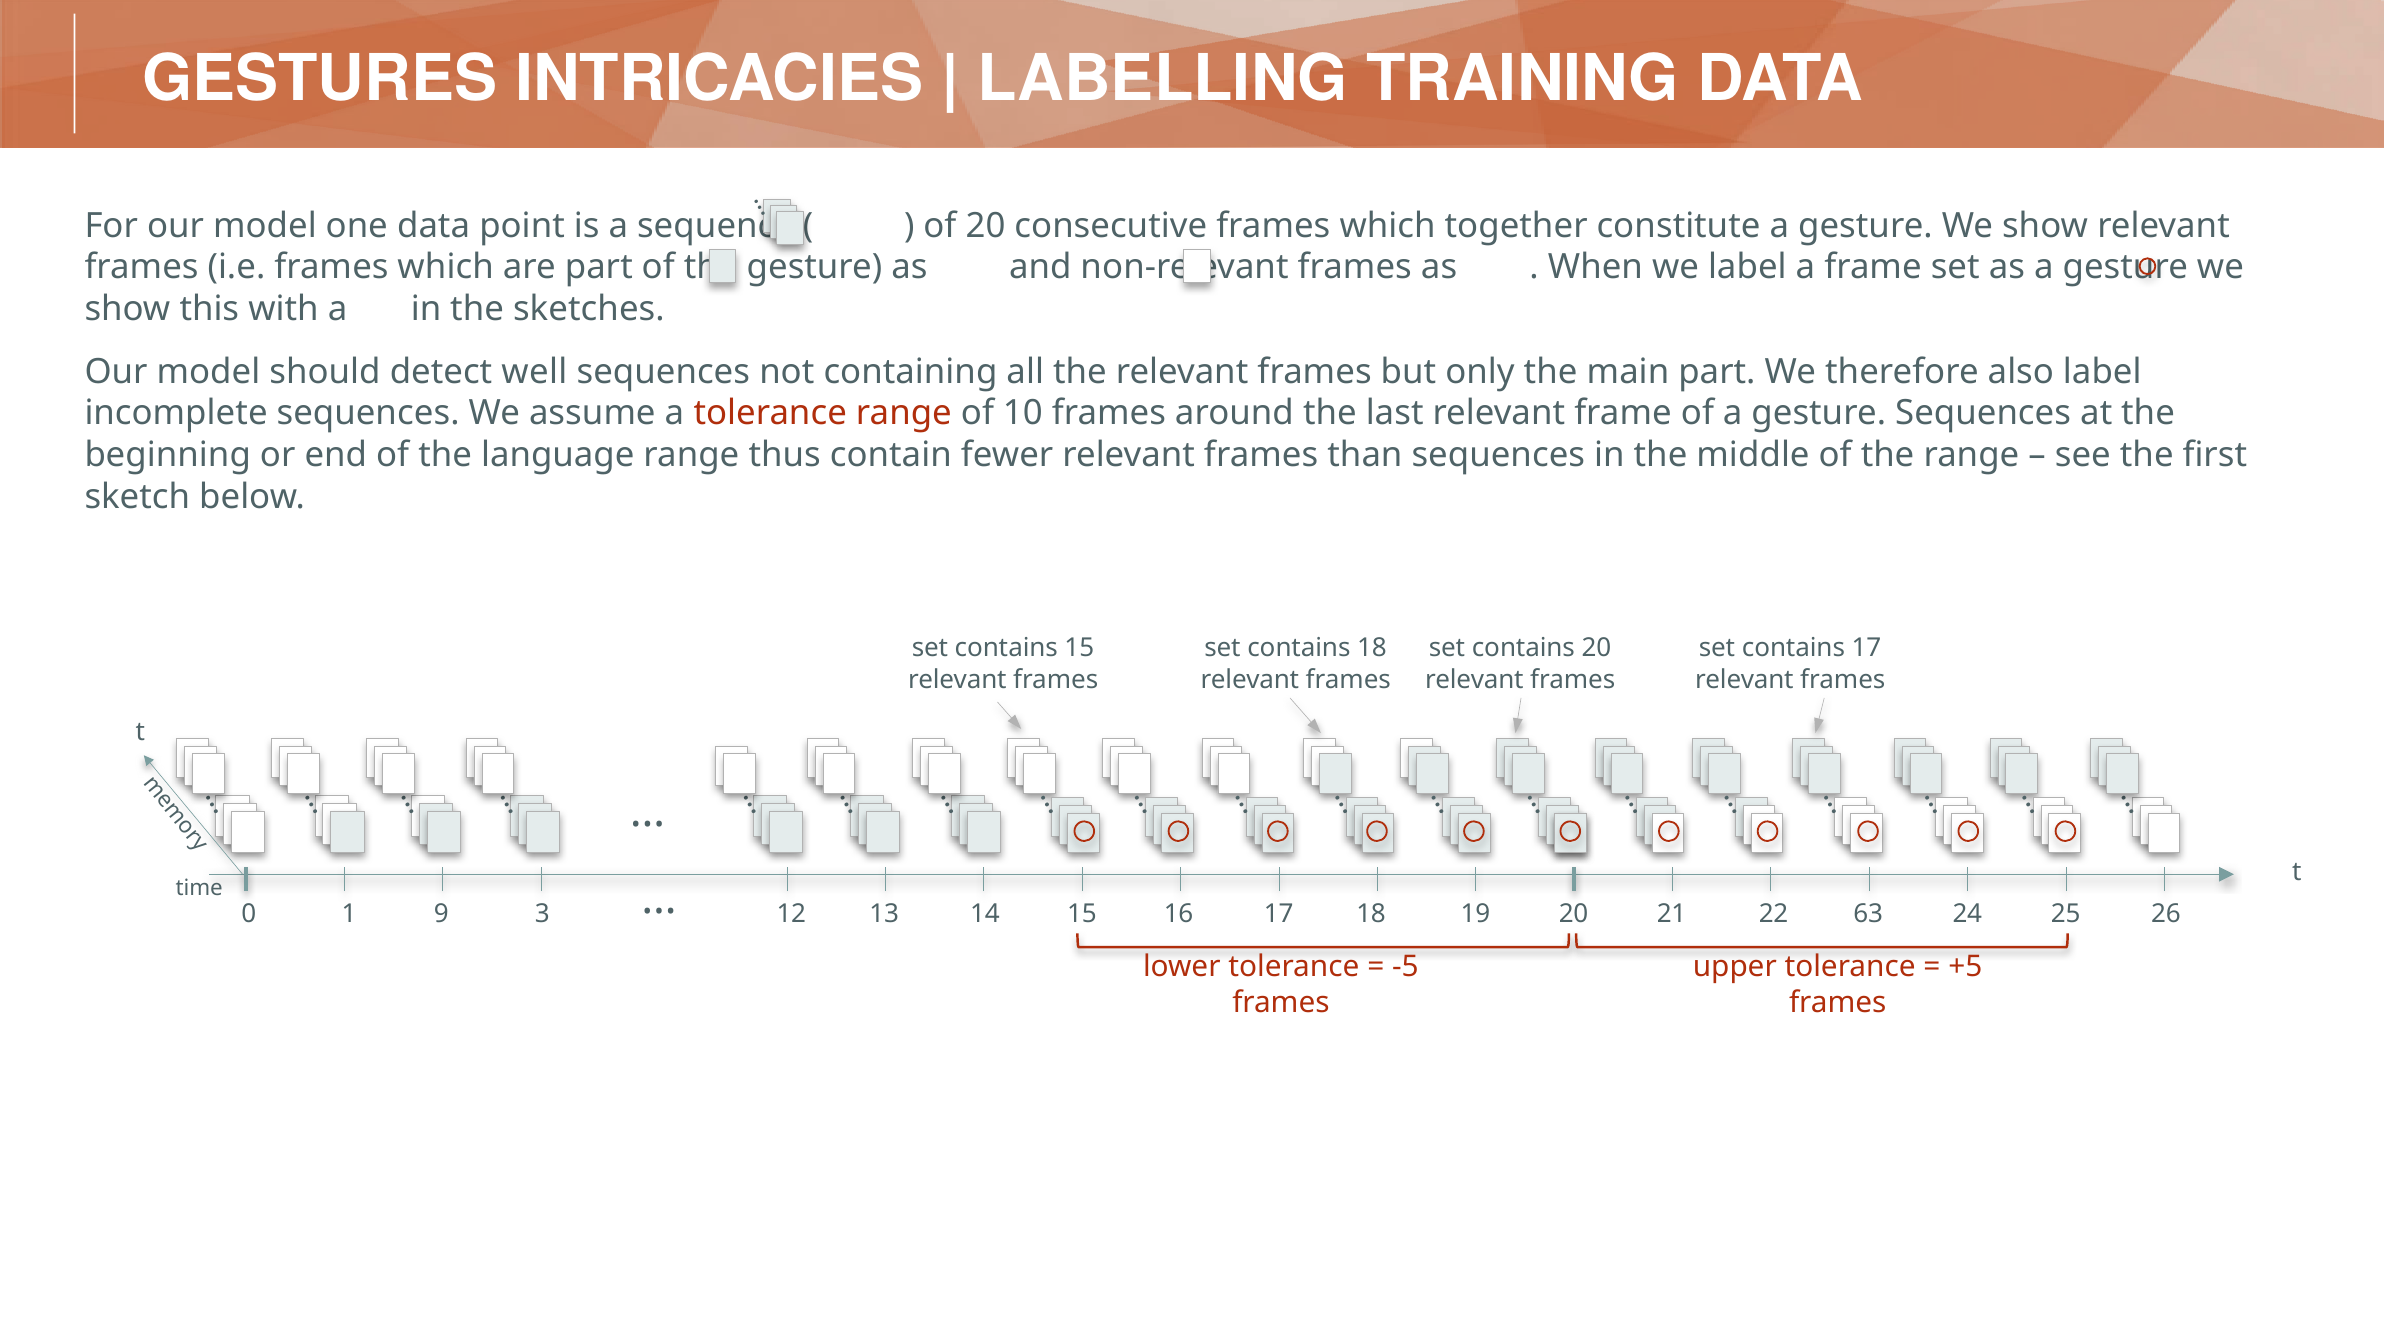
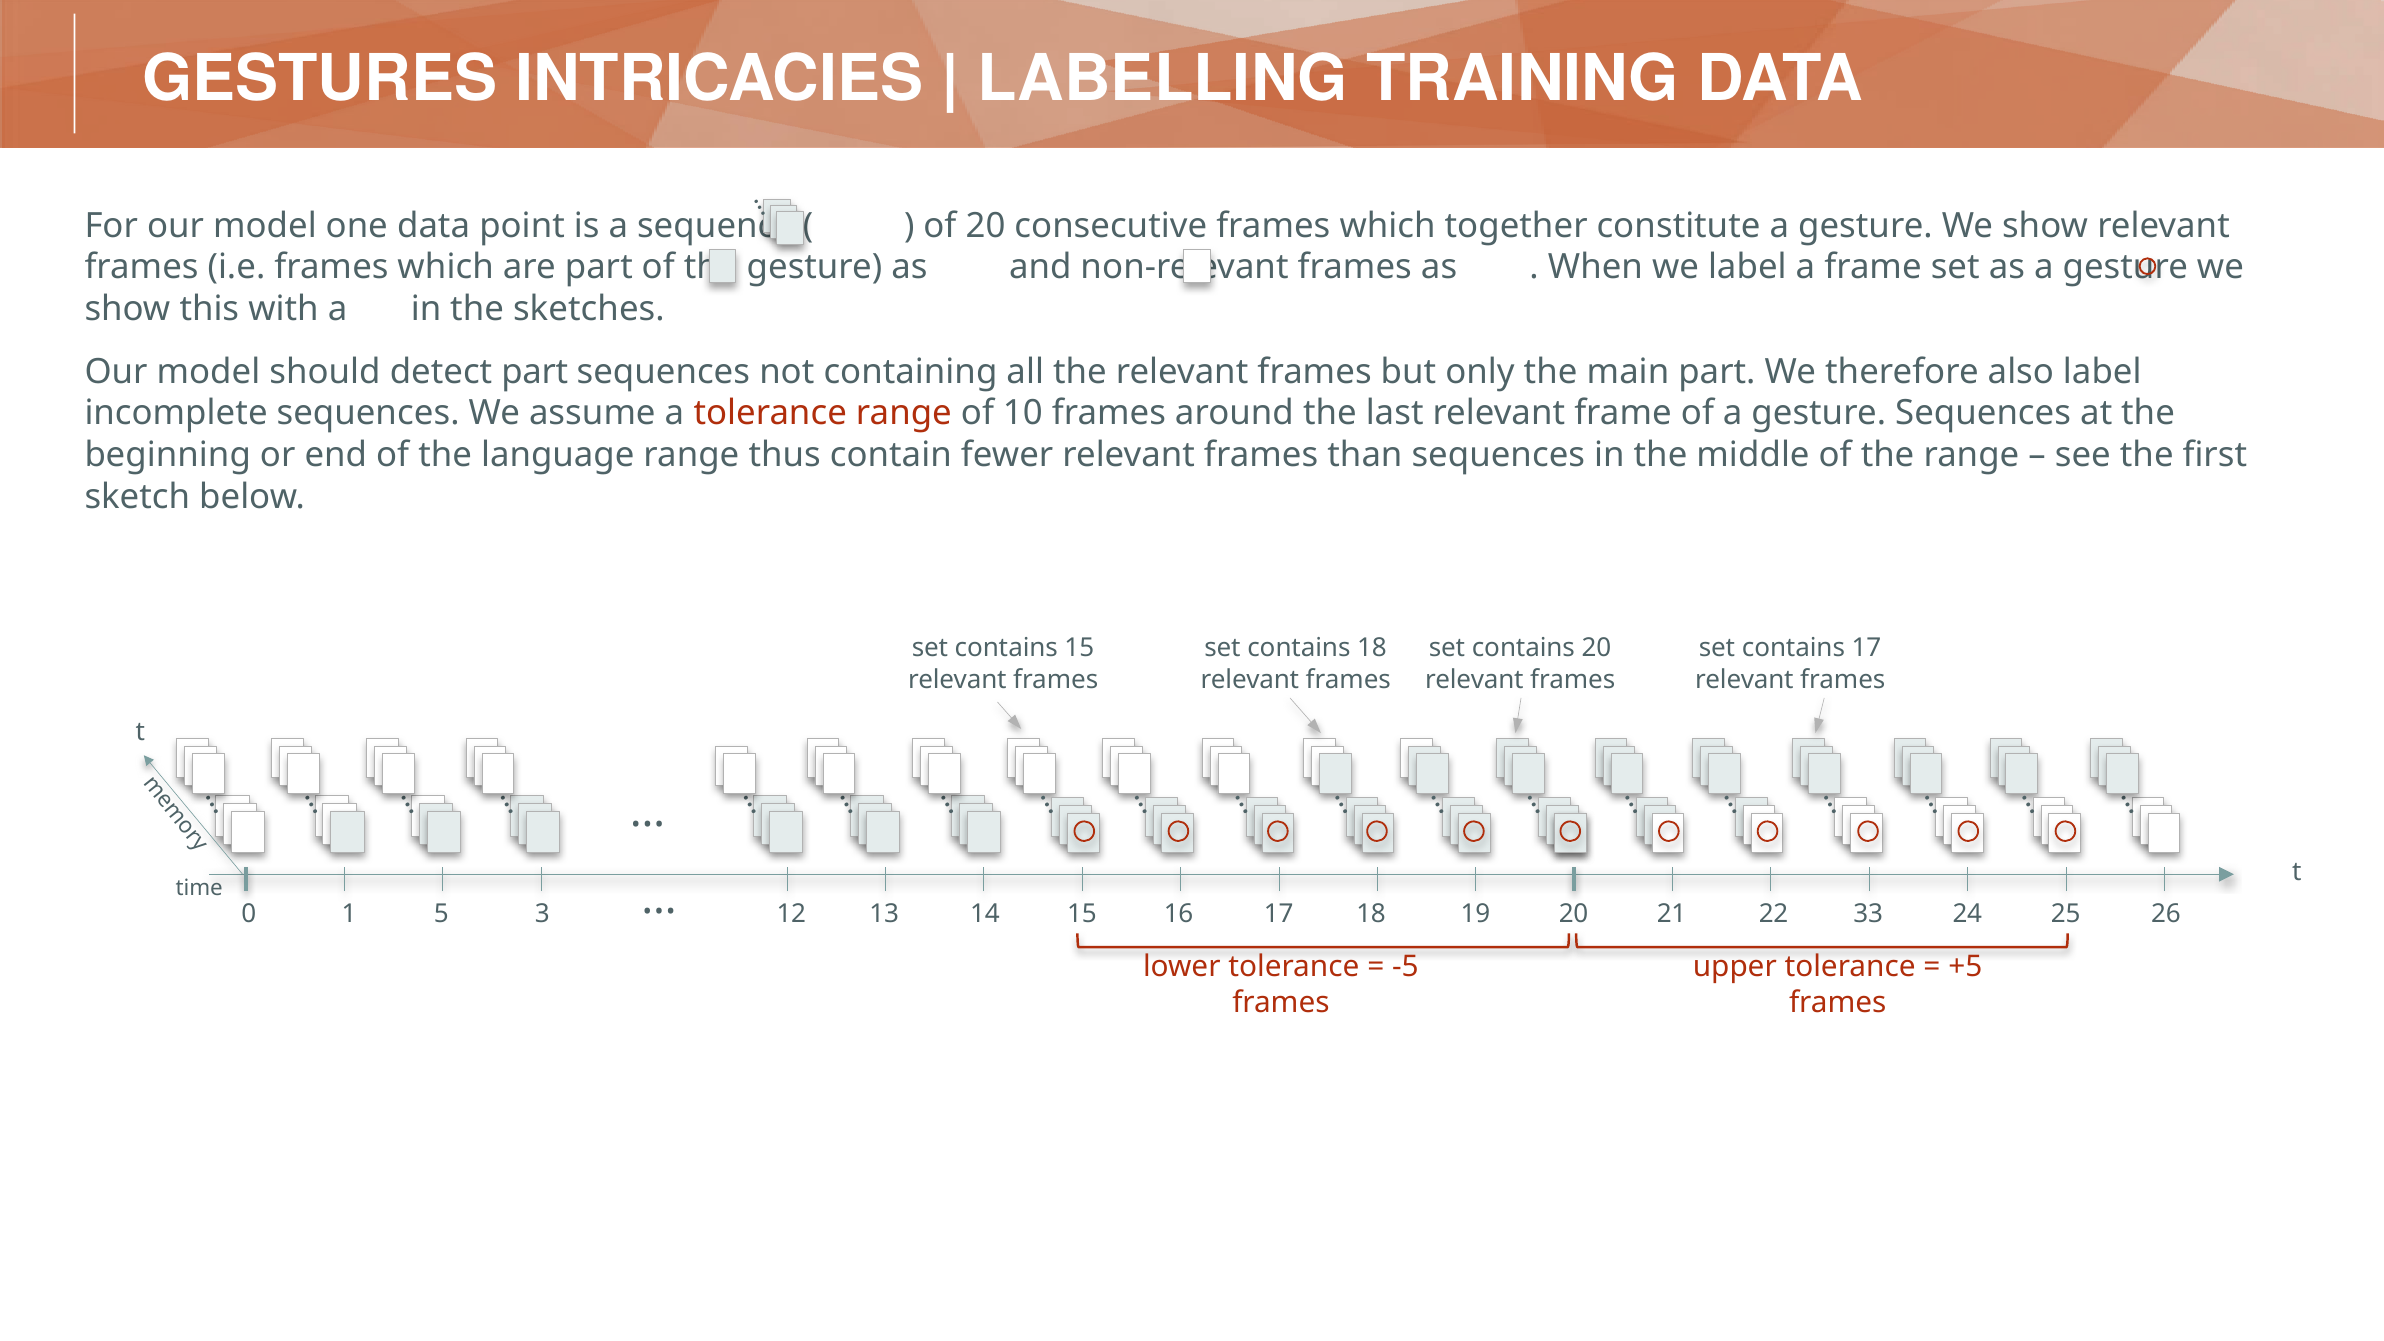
detect well: well -> part
9: 9 -> 5
63: 63 -> 33
